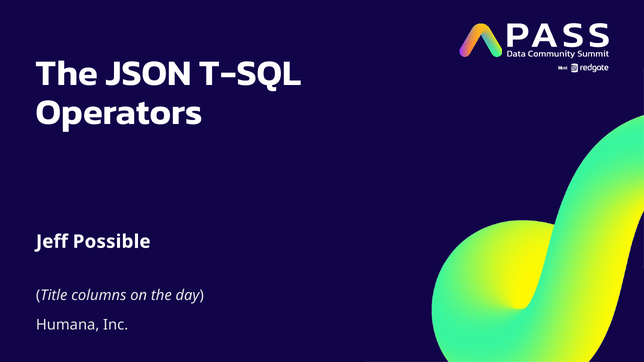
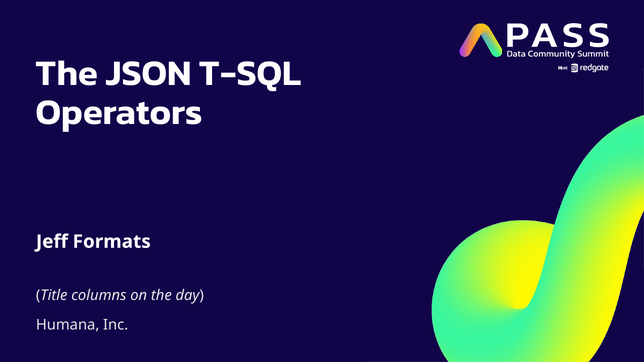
Possible: Possible -> Formats
